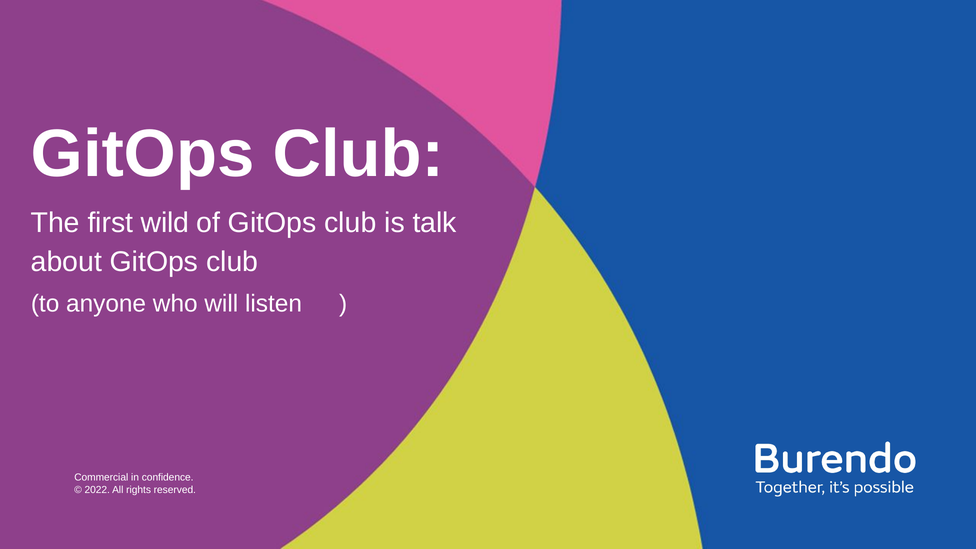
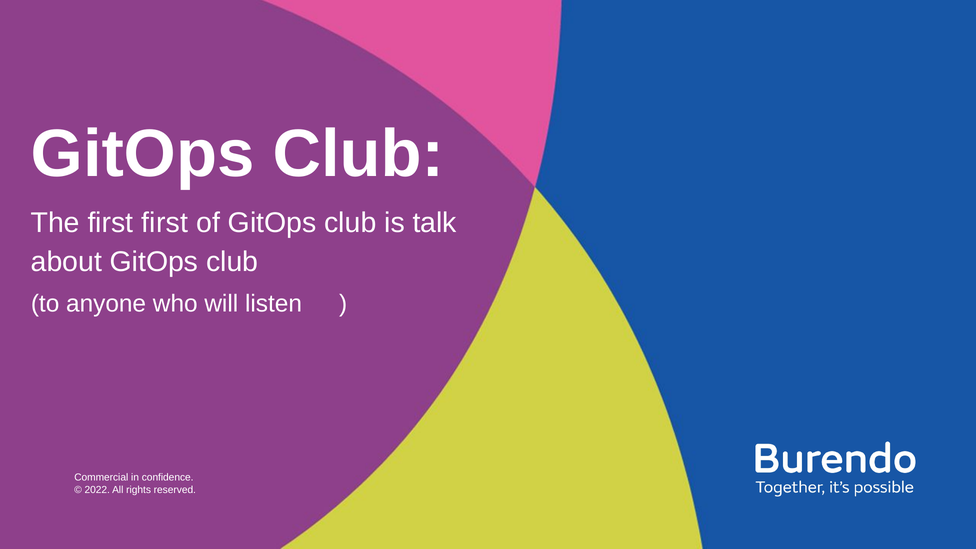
first wild: wild -> first
